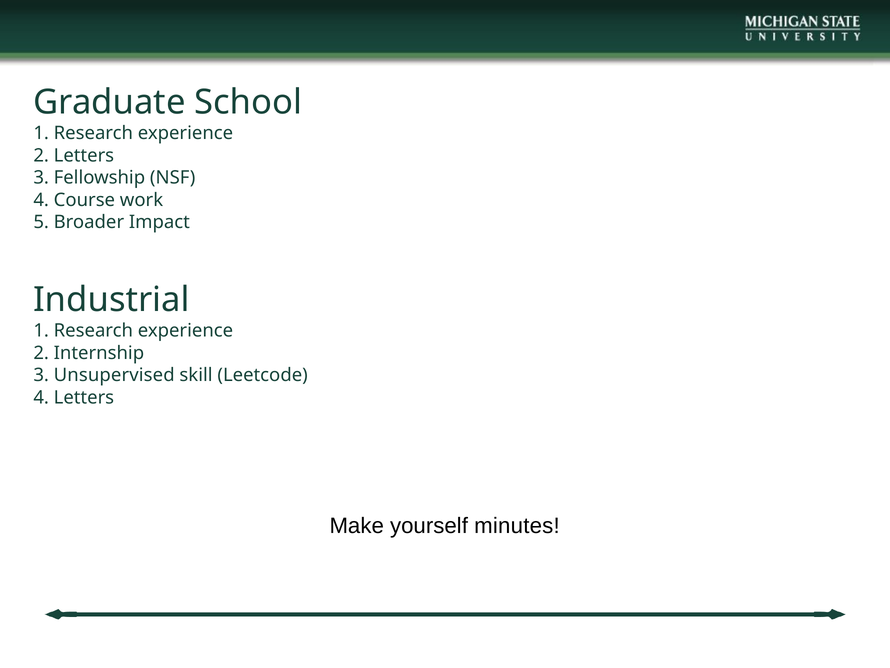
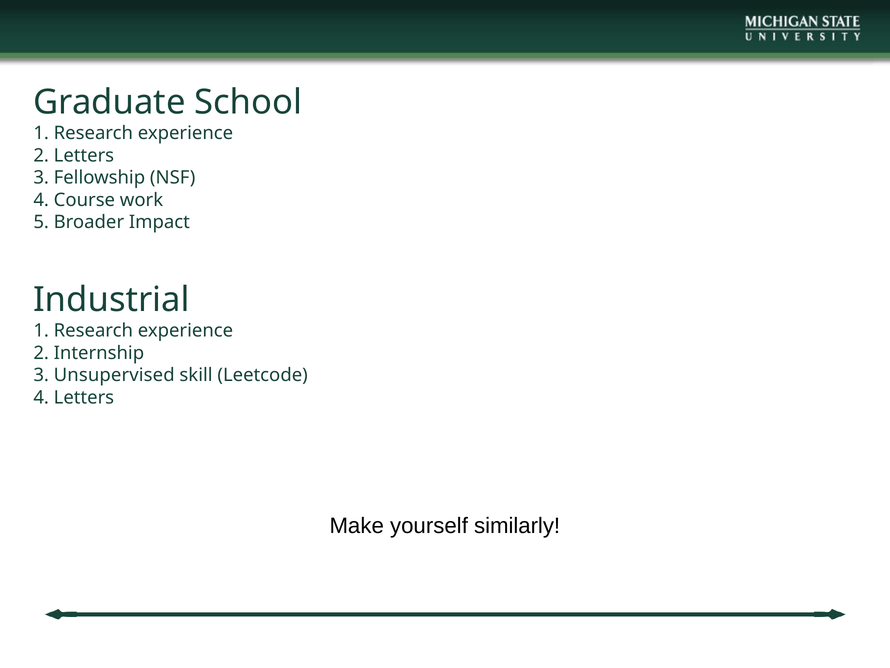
minutes: minutes -> similarly
